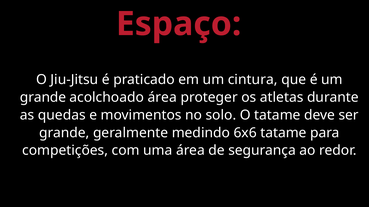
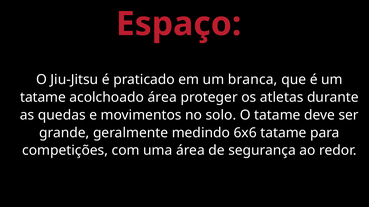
cintura: cintura -> branca
grande at (43, 98): grande -> tatame
